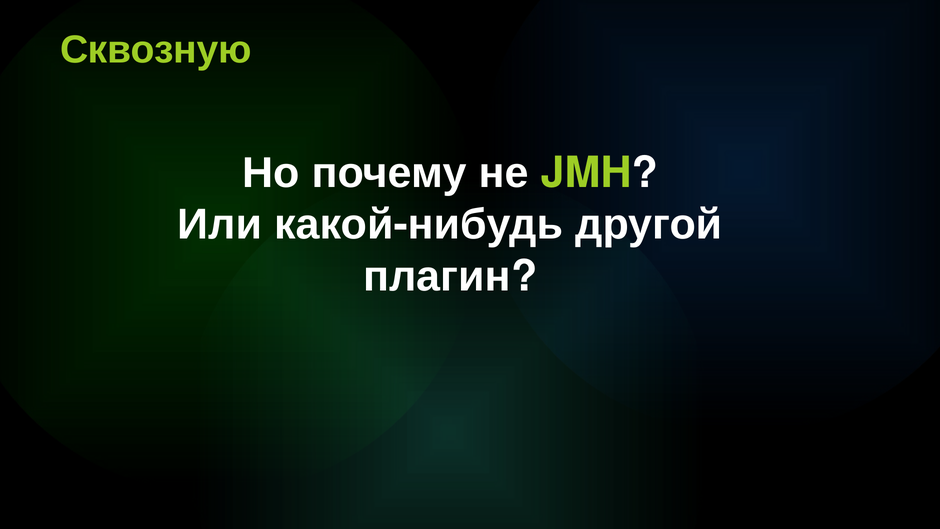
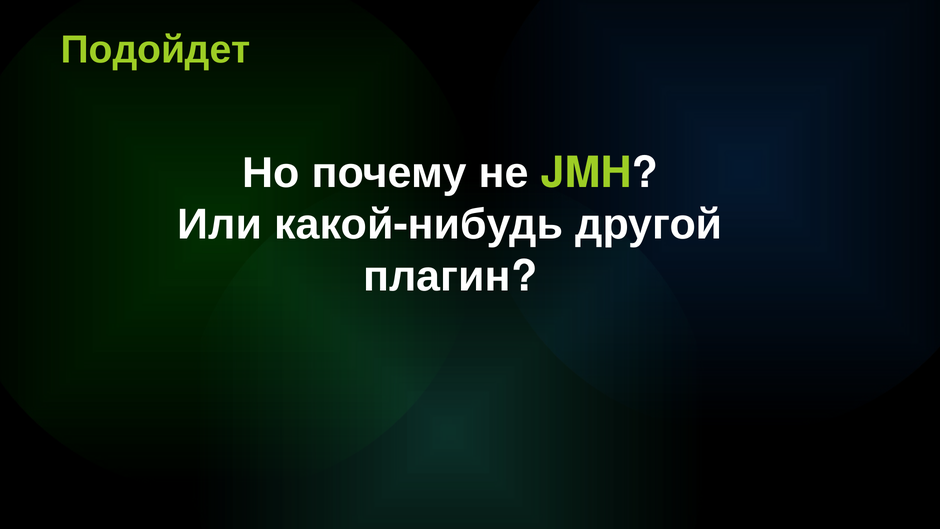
Сквозную: Сквозную -> Подойдет
